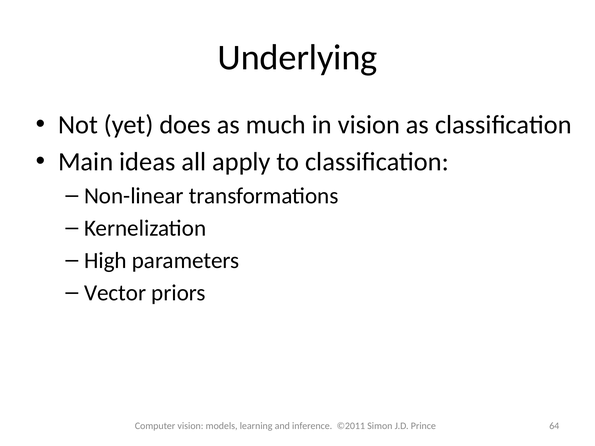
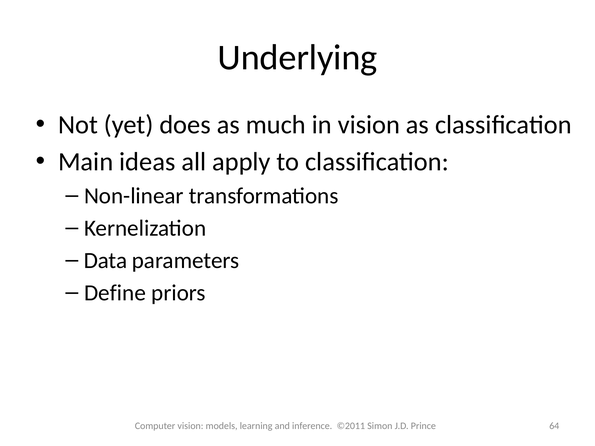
High: High -> Data
Vector: Vector -> Define
